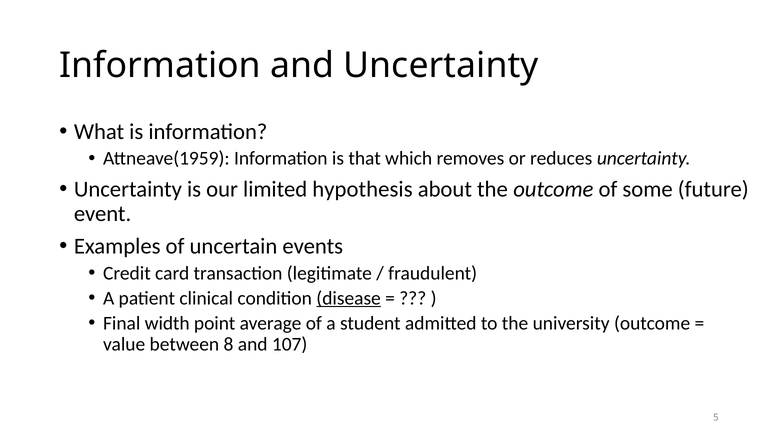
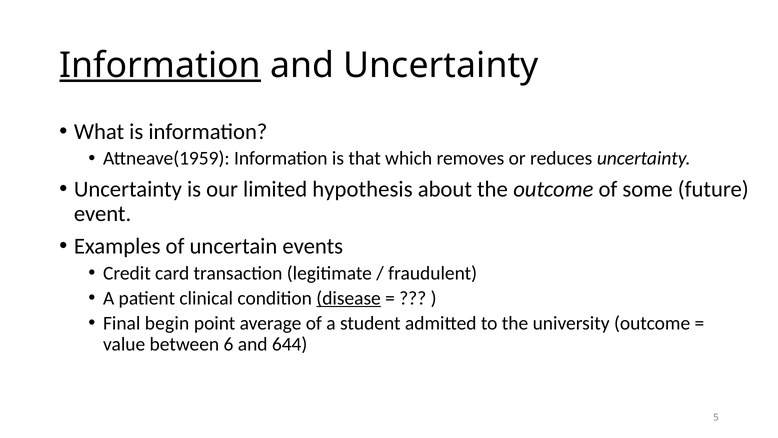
Information at (160, 65) underline: none -> present
width: width -> begin
8: 8 -> 6
107: 107 -> 644
